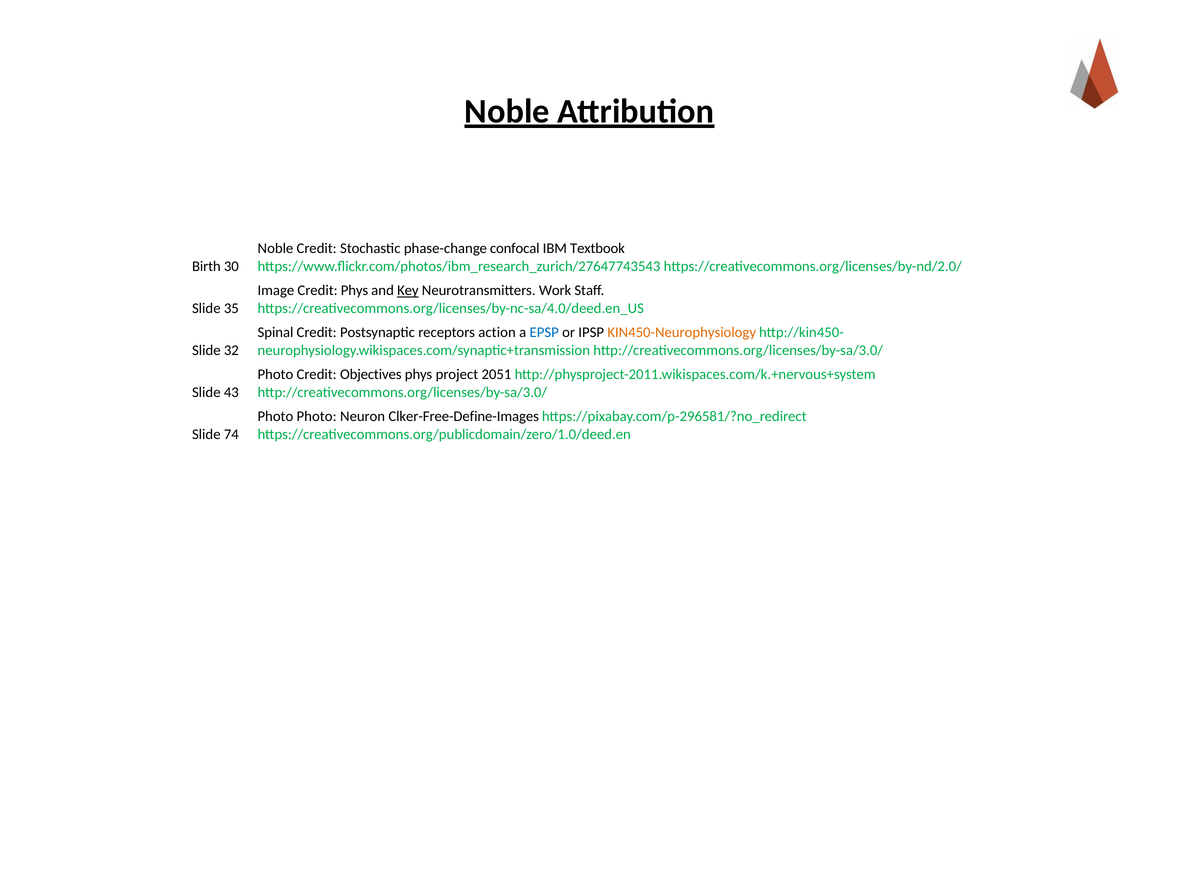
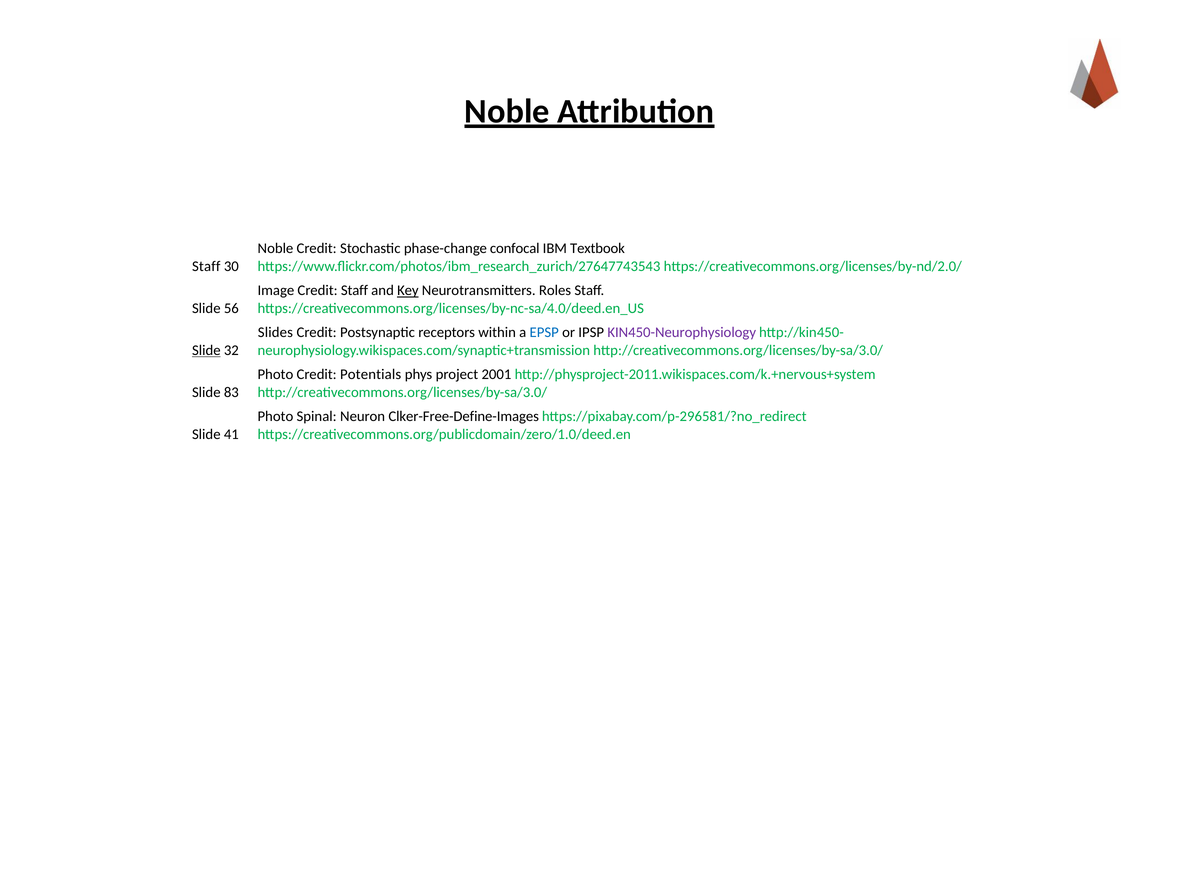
Birth at (206, 267): Birth -> Staff
Credit Phys: Phys -> Staff
Work: Work -> Roles
35: 35 -> 56
Spinal: Spinal -> Slides
action: action -> within
KIN450-Neurophysiology colour: orange -> purple
Slide at (206, 351) underline: none -> present
Objectives: Objectives -> Potentials
2051: 2051 -> 2001
43: 43 -> 83
Photo Photo: Photo -> Spinal
74: 74 -> 41
